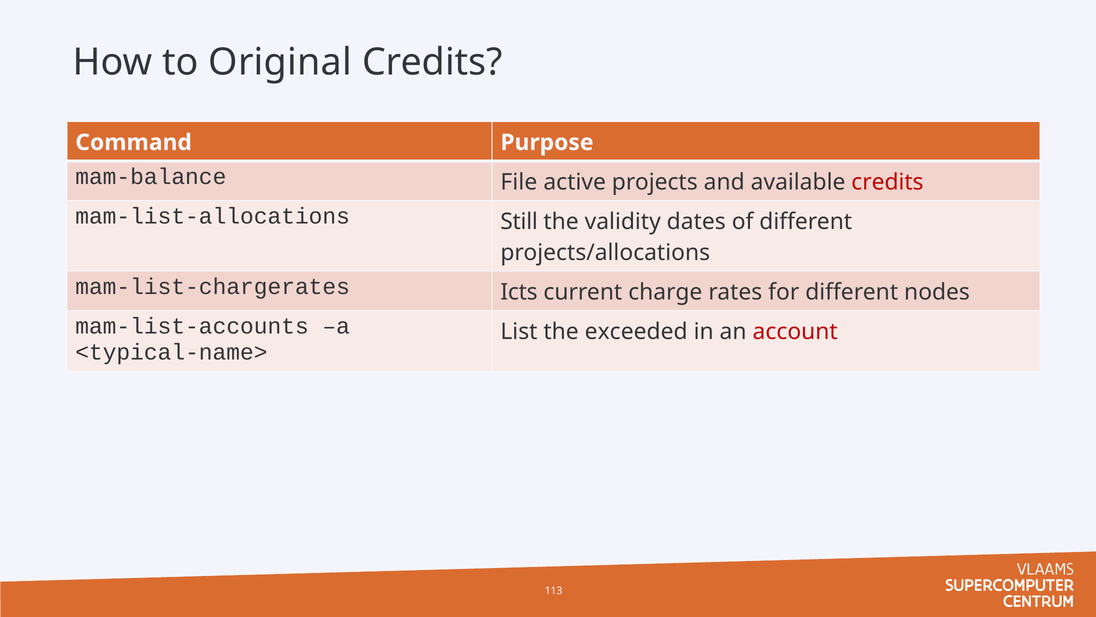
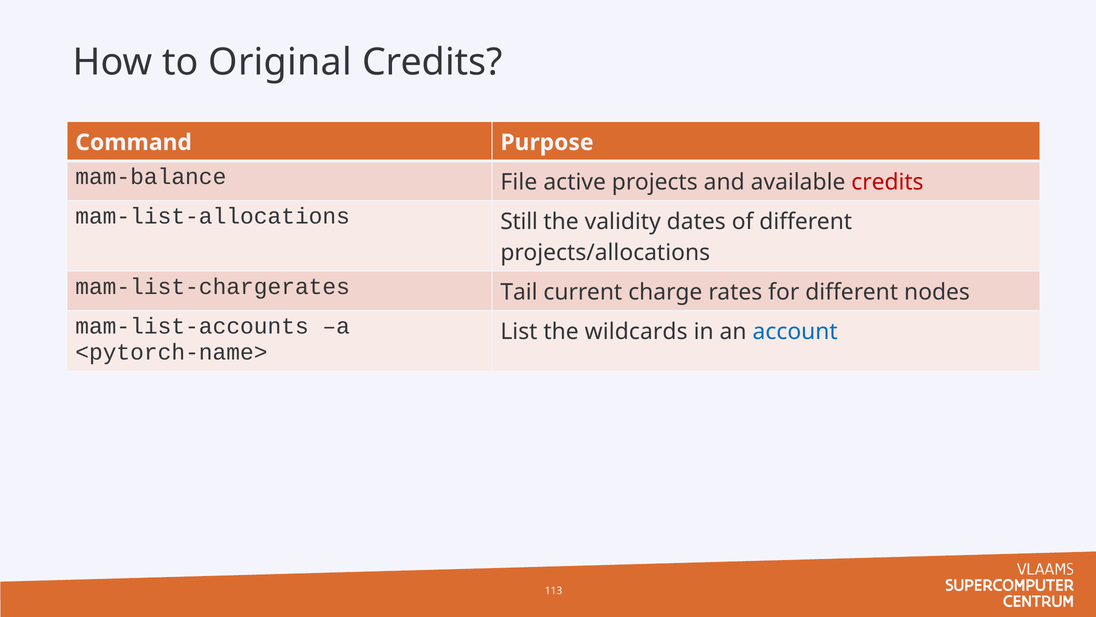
Icts: Icts -> Tail
exceeded: exceeded -> wildcards
account colour: red -> blue
<typical-name>: <typical-name> -> <pytorch-name>
